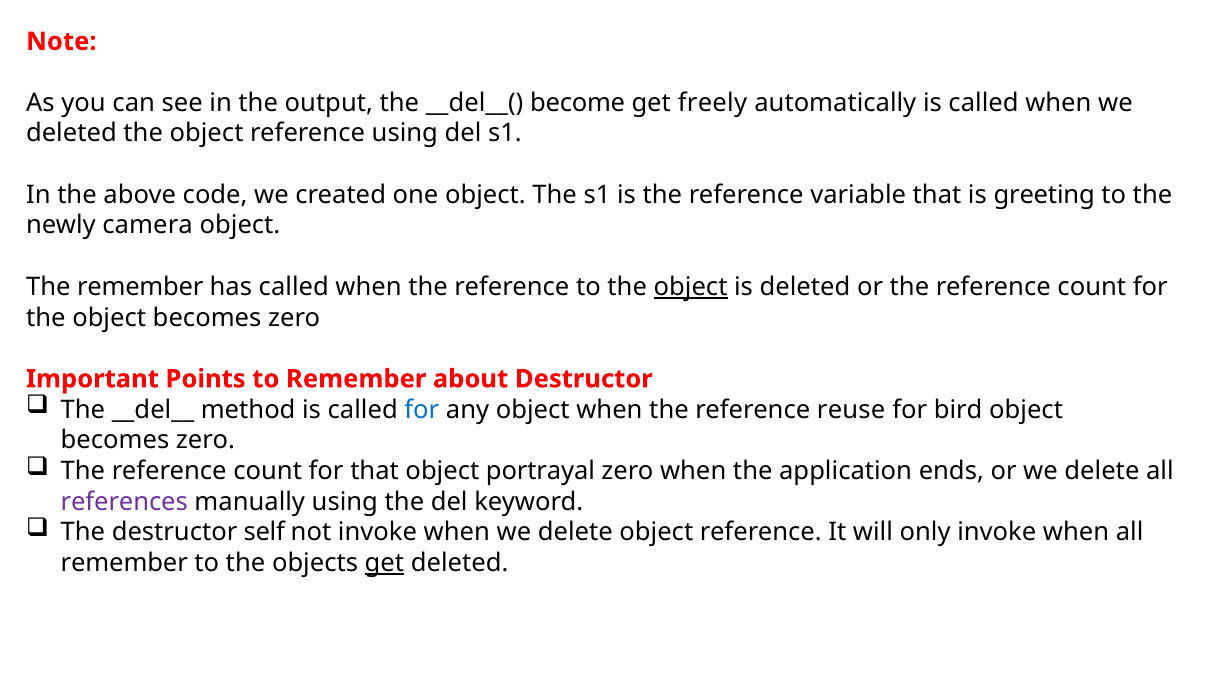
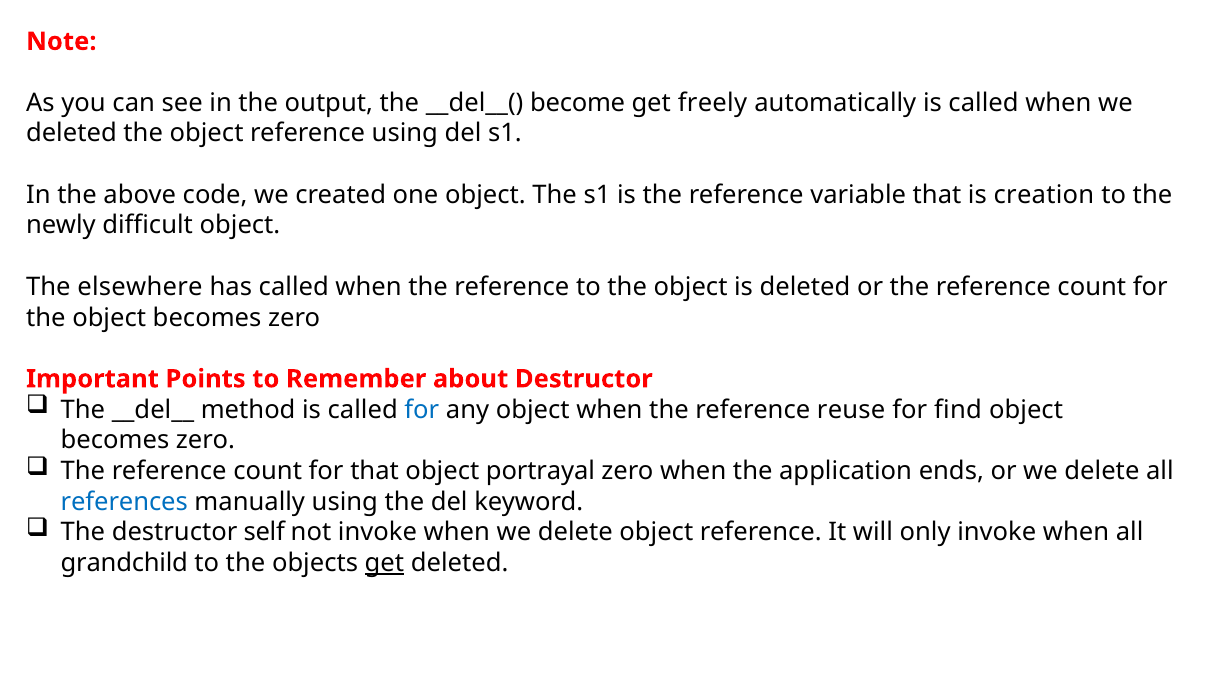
greeting: greeting -> creation
camera: camera -> difficult
The remember: remember -> elsewhere
object at (691, 287) underline: present -> none
bird: bird -> find
references colour: purple -> blue
remember at (124, 563): remember -> grandchild
